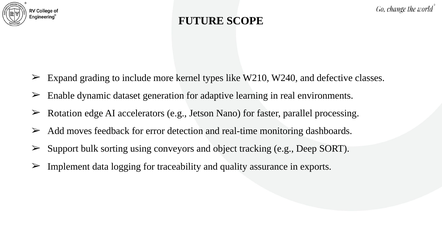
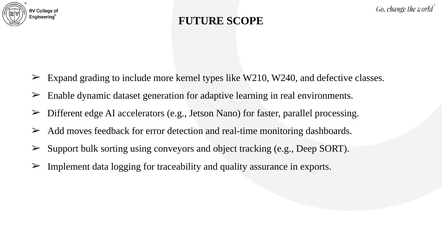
Rotation: Rotation -> Different
